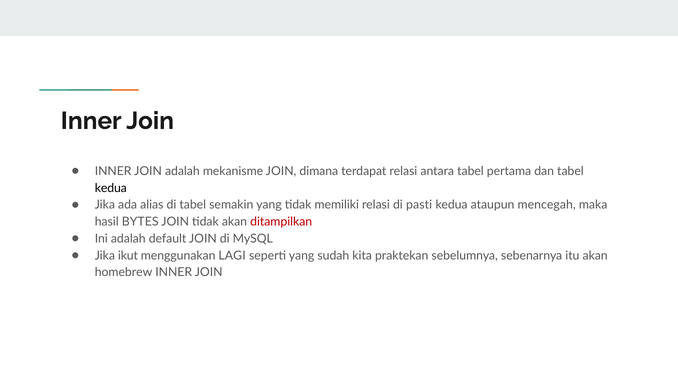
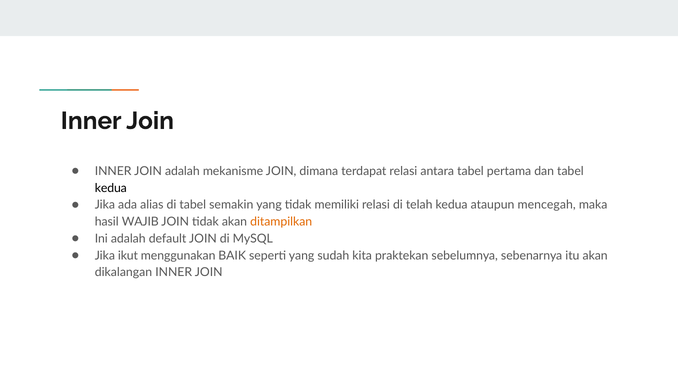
pasti: pasti -> telah
BYTES: BYTES -> WAJIB
ditampilkan colour: red -> orange
LAGI: LAGI -> BAIK
homebrew: homebrew -> dikalangan
